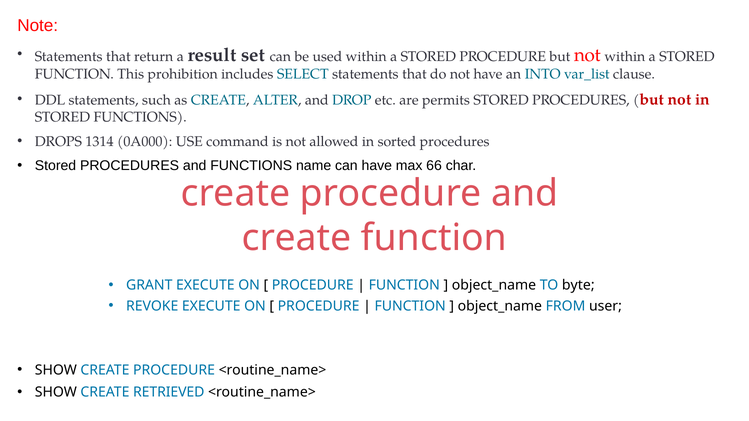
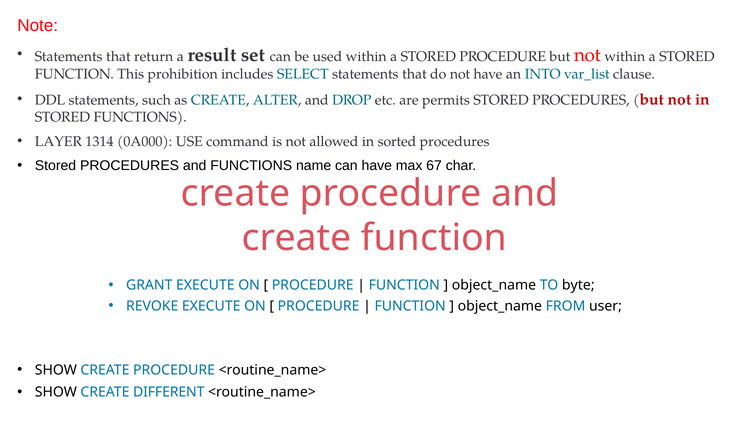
DROPS: DROPS -> LAYER
66: 66 -> 67
RETRIEVED: RETRIEVED -> DIFFERENT
